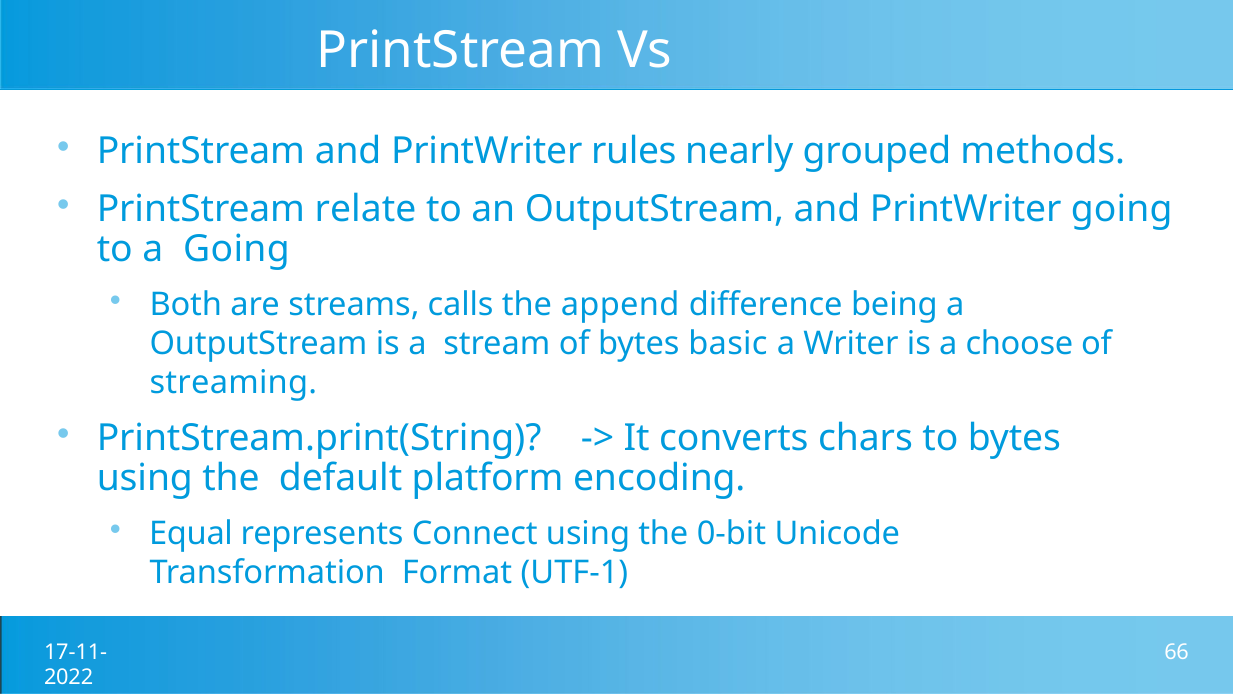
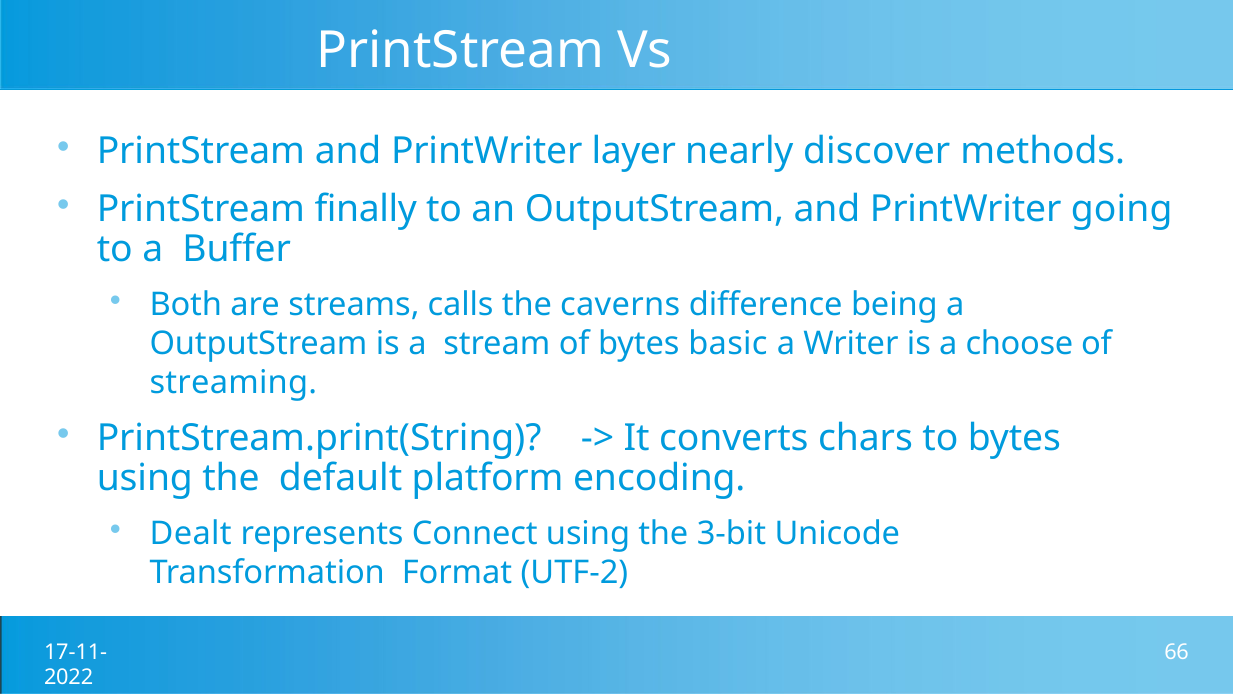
rules: rules -> layer
grouped: grouped -> discover
relate: relate -> finally
a Going: Going -> Buffer
append: append -> caverns
Equal: Equal -> Dealt
0-bit: 0-bit -> 3-bit
UTF-1: UTF-1 -> UTF-2
